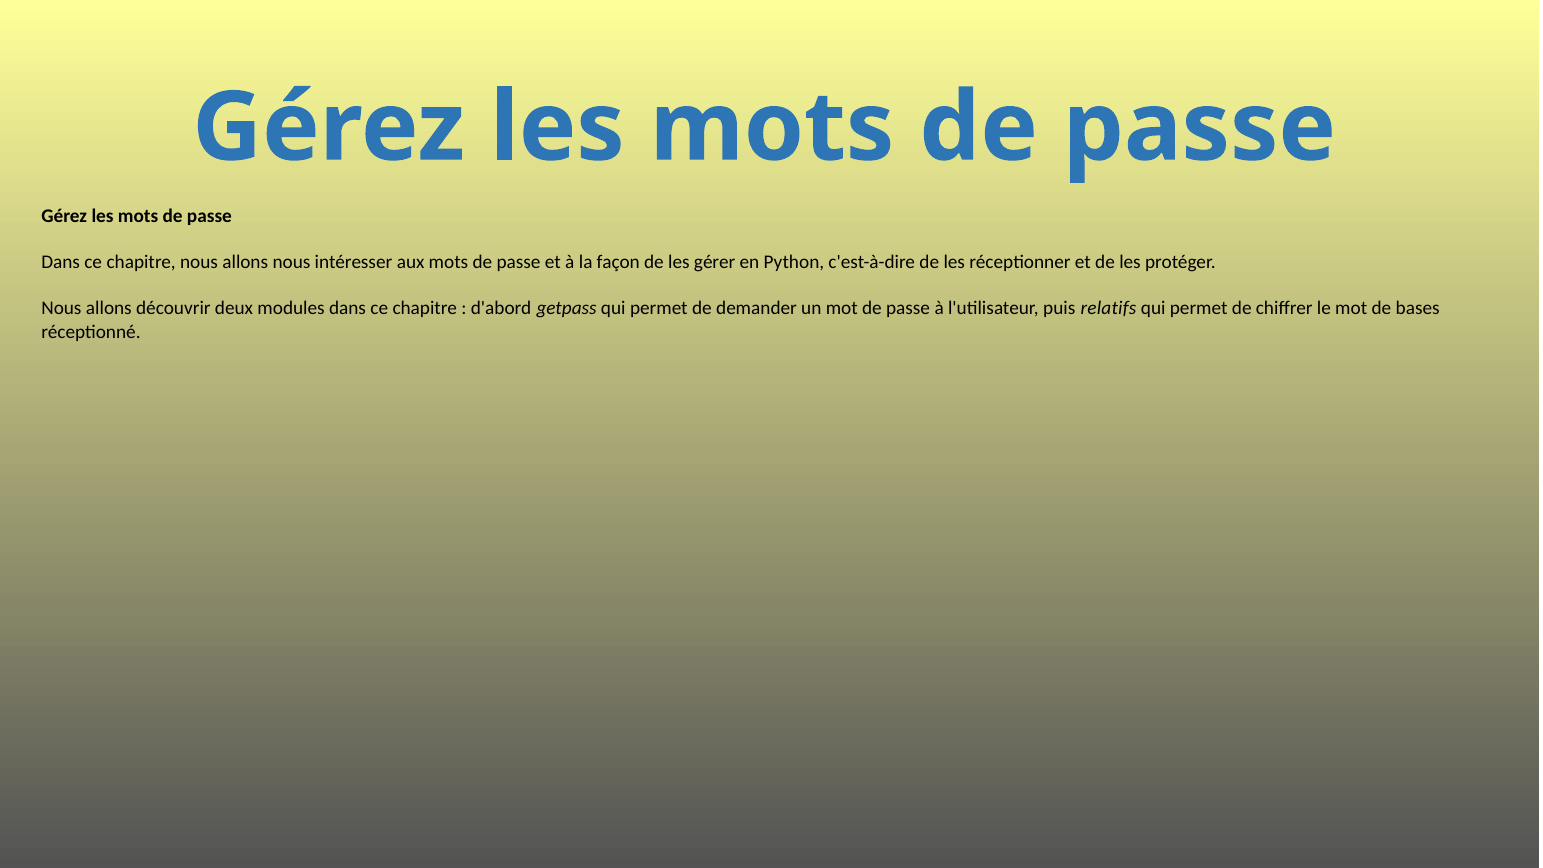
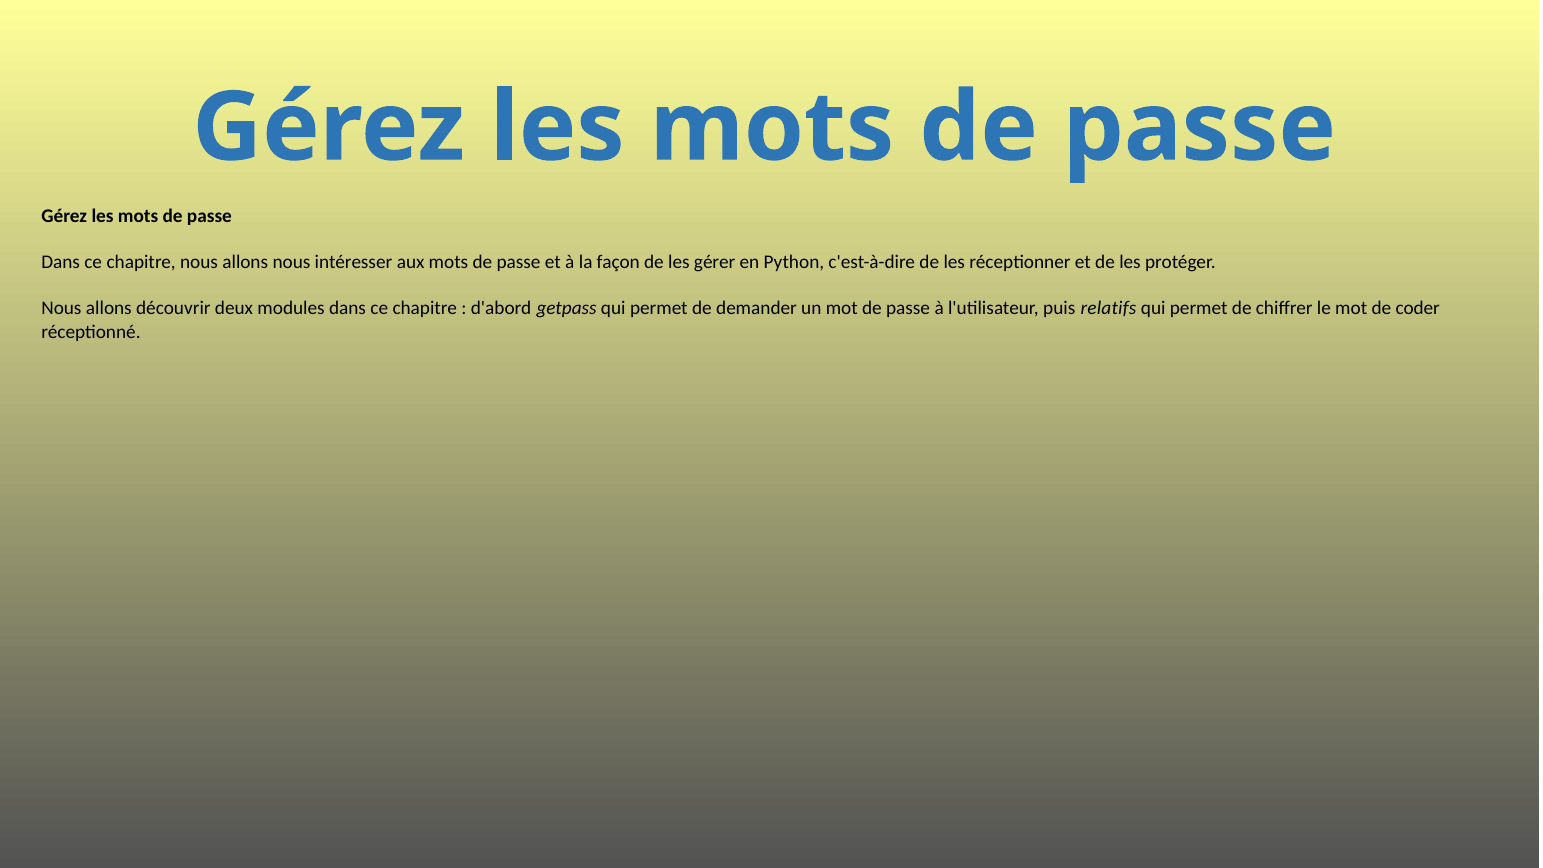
bases: bases -> coder
